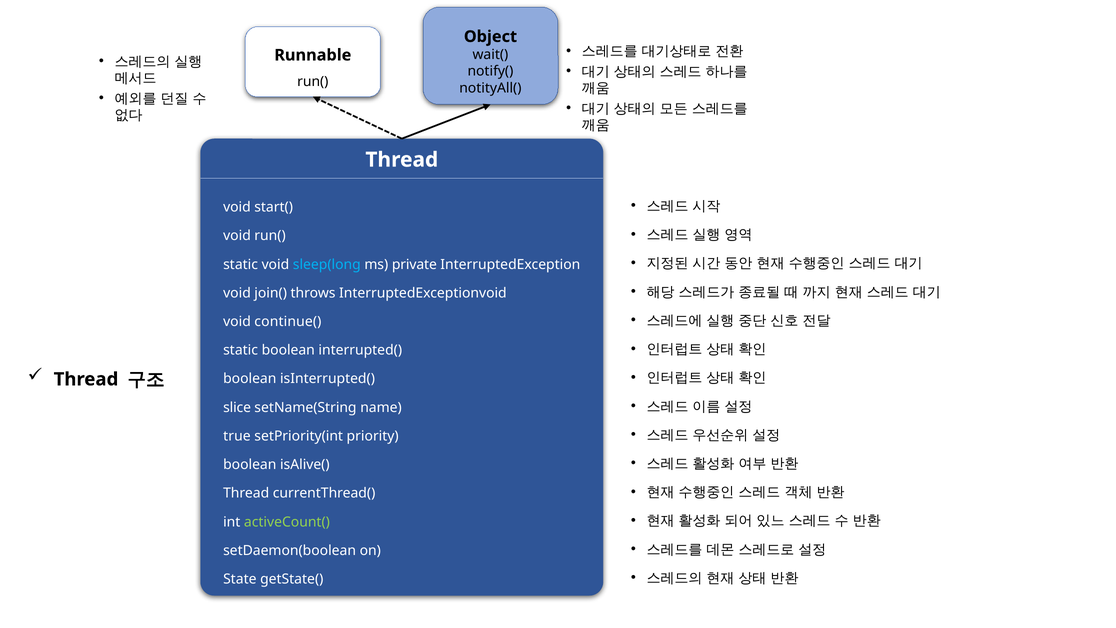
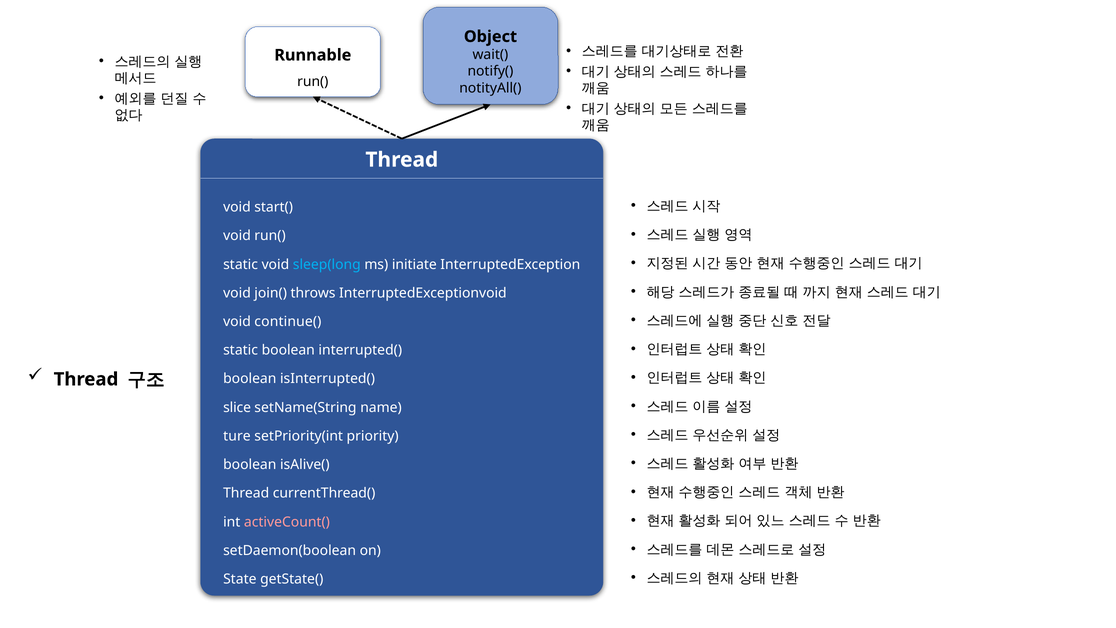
private: private -> initiate
true: true -> ture
activeCount( colour: light green -> pink
